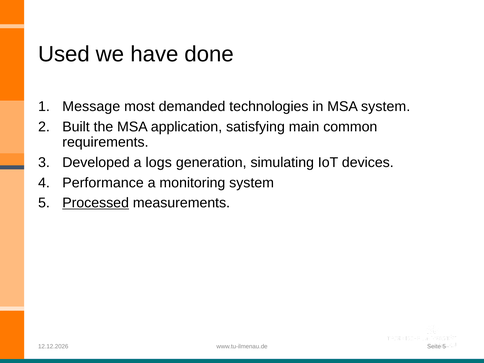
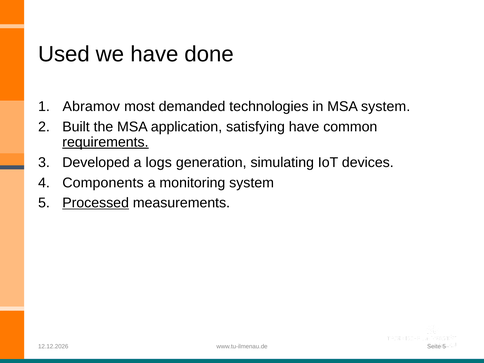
Message: Message -> Abramov
satisfying main: main -> have
requirements underline: none -> present
Performance: Performance -> Components
